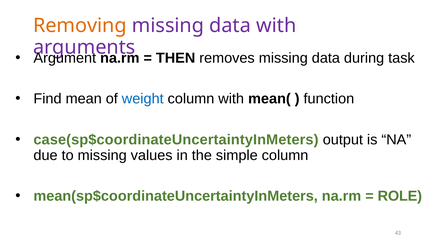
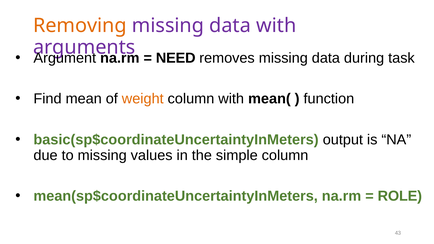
THEN: THEN -> NEED
weight colour: blue -> orange
case(sp$coordinateUncertaintyInMeters: case(sp$coordinateUncertaintyInMeters -> basic(sp$coordinateUncertaintyInMeters
